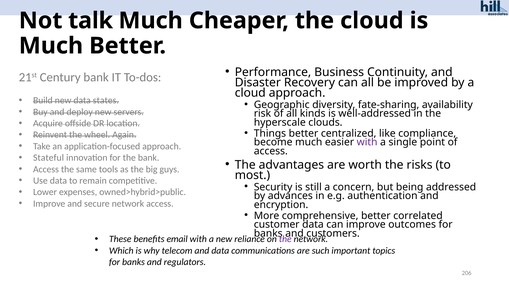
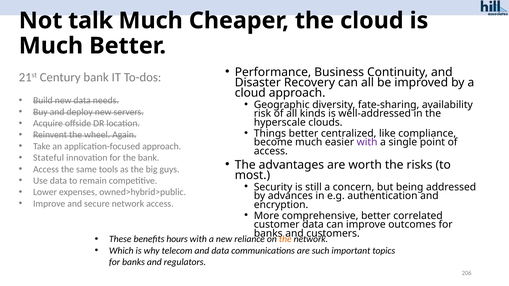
states: states -> needs
email: email -> hours
the at (285, 239) colour: purple -> orange
